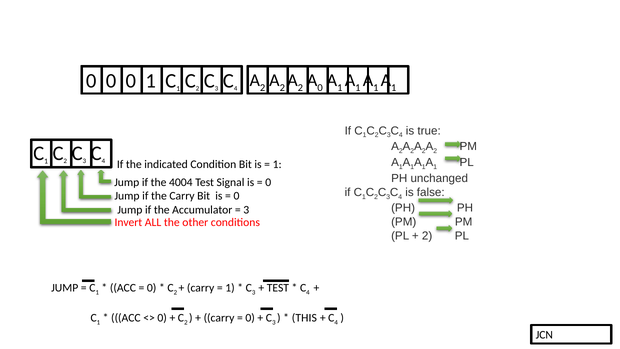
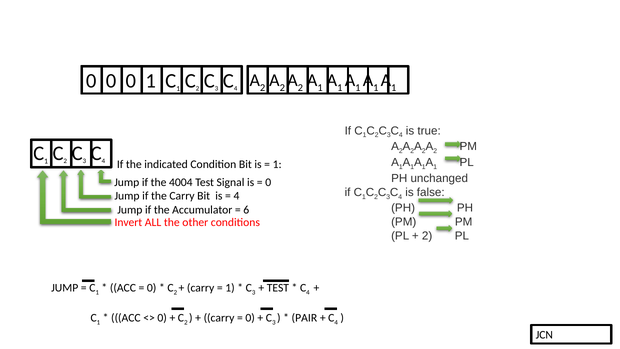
0 at (320, 87): 0 -> 1
0 at (236, 196): 0 -> 4
3 at (246, 210): 3 -> 6
THIS: THIS -> PAIR
